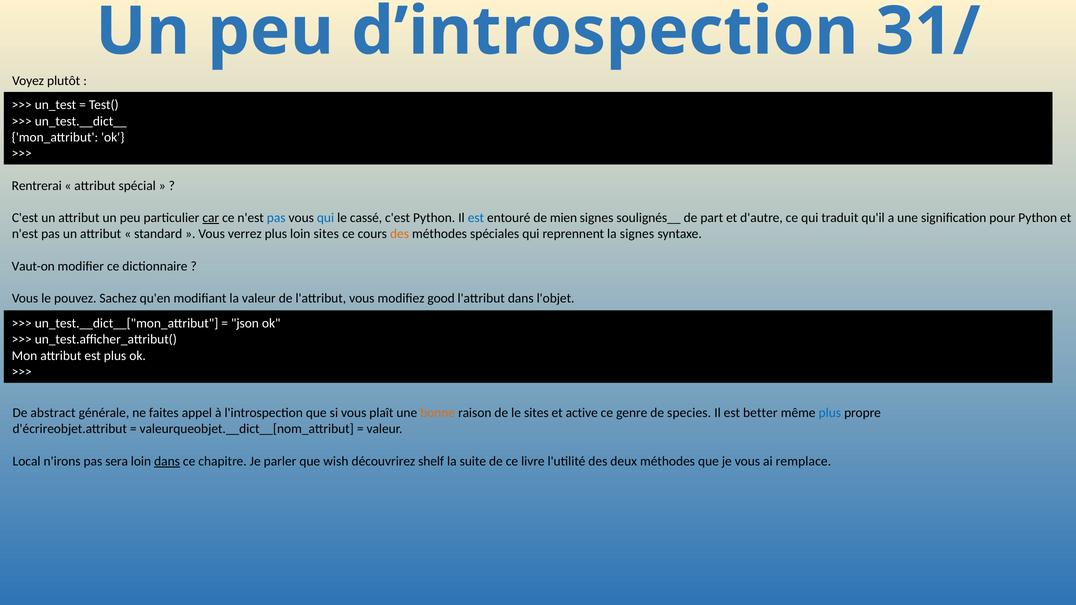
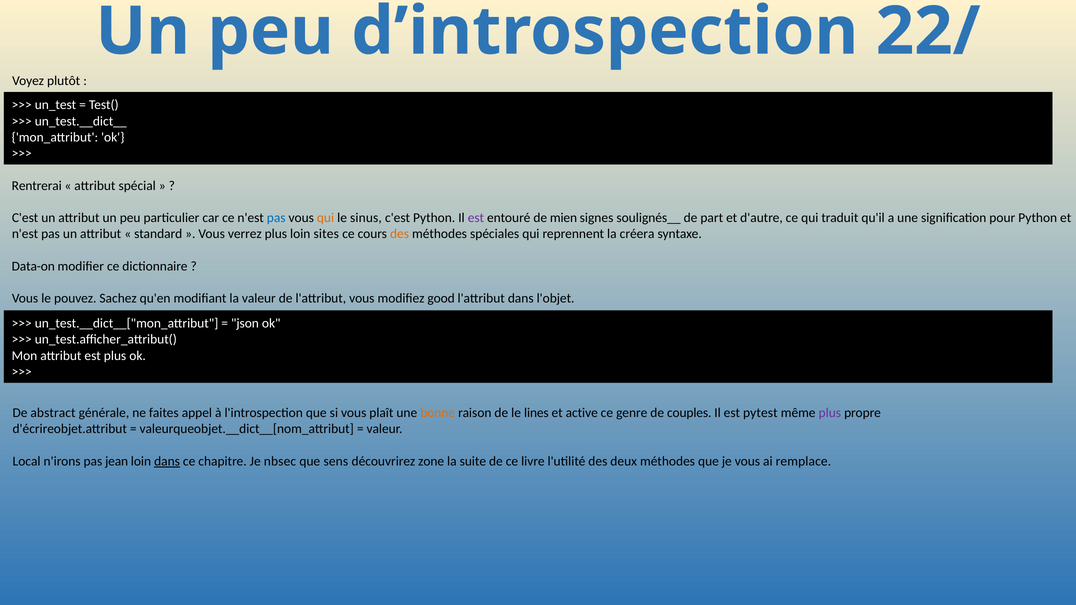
31/: 31/ -> 22/
car underline: present -> none
qui at (326, 218) colour: blue -> orange
cassé: cassé -> sinus
est at (476, 218) colour: blue -> purple
la signes: signes -> créera
Vaut-on: Vaut-on -> Data-on
le sites: sites -> lines
species: species -> couples
better: better -> pytest
plus at (830, 413) colour: blue -> purple
sera: sera -> jean
parler: parler -> nbsec
wish: wish -> sens
shelf: shelf -> zone
